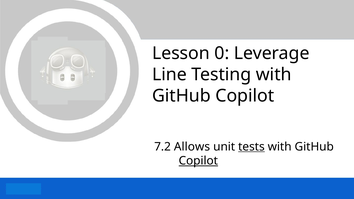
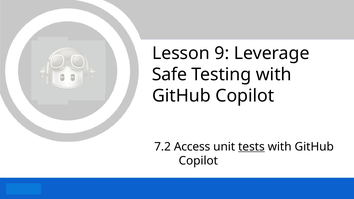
0: 0 -> 9
Line: Line -> Safe
Allows: Allows -> Access
Copilot at (198, 161) underline: present -> none
